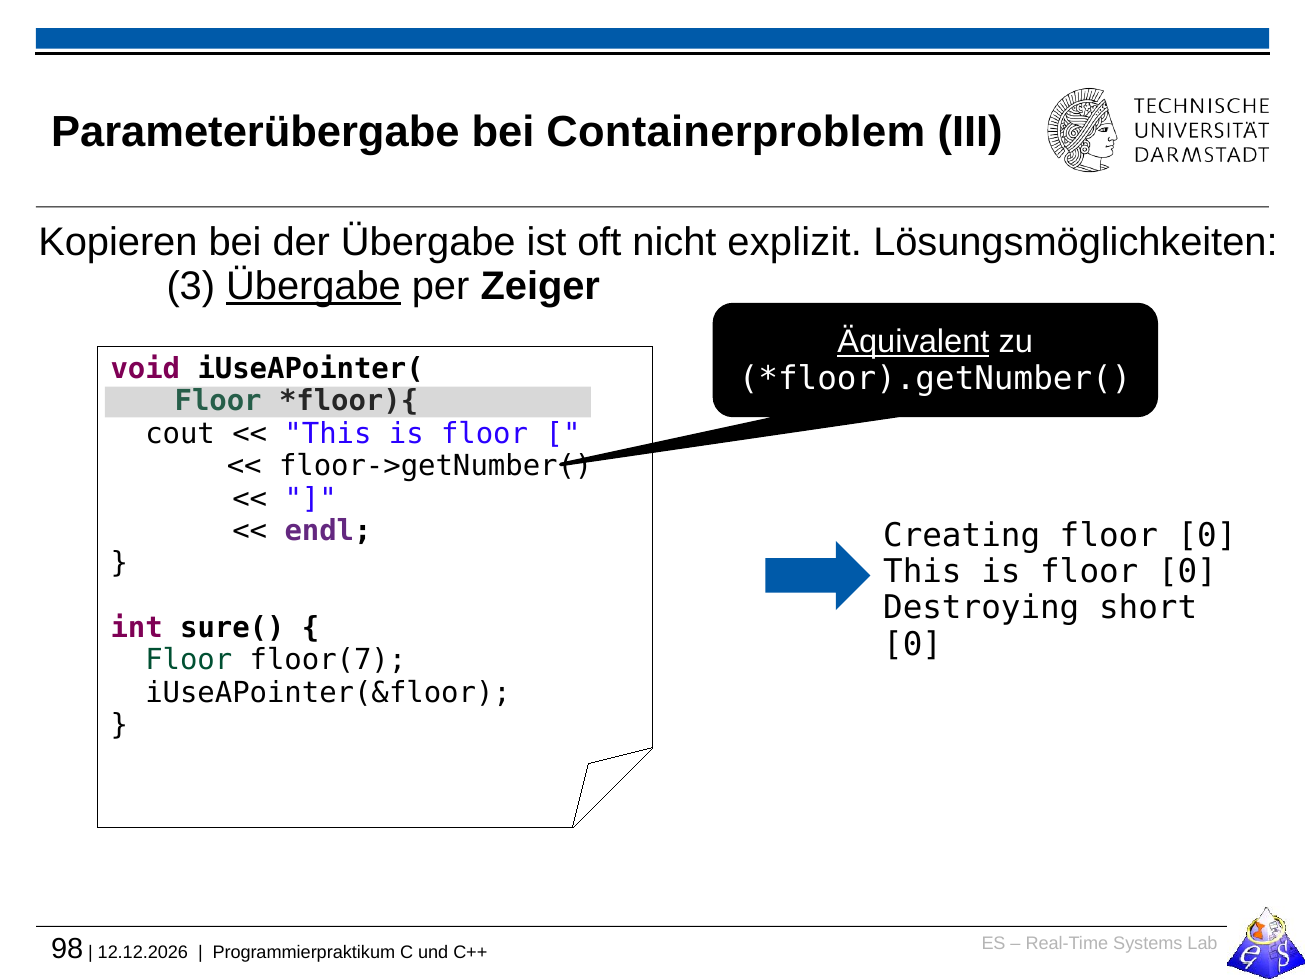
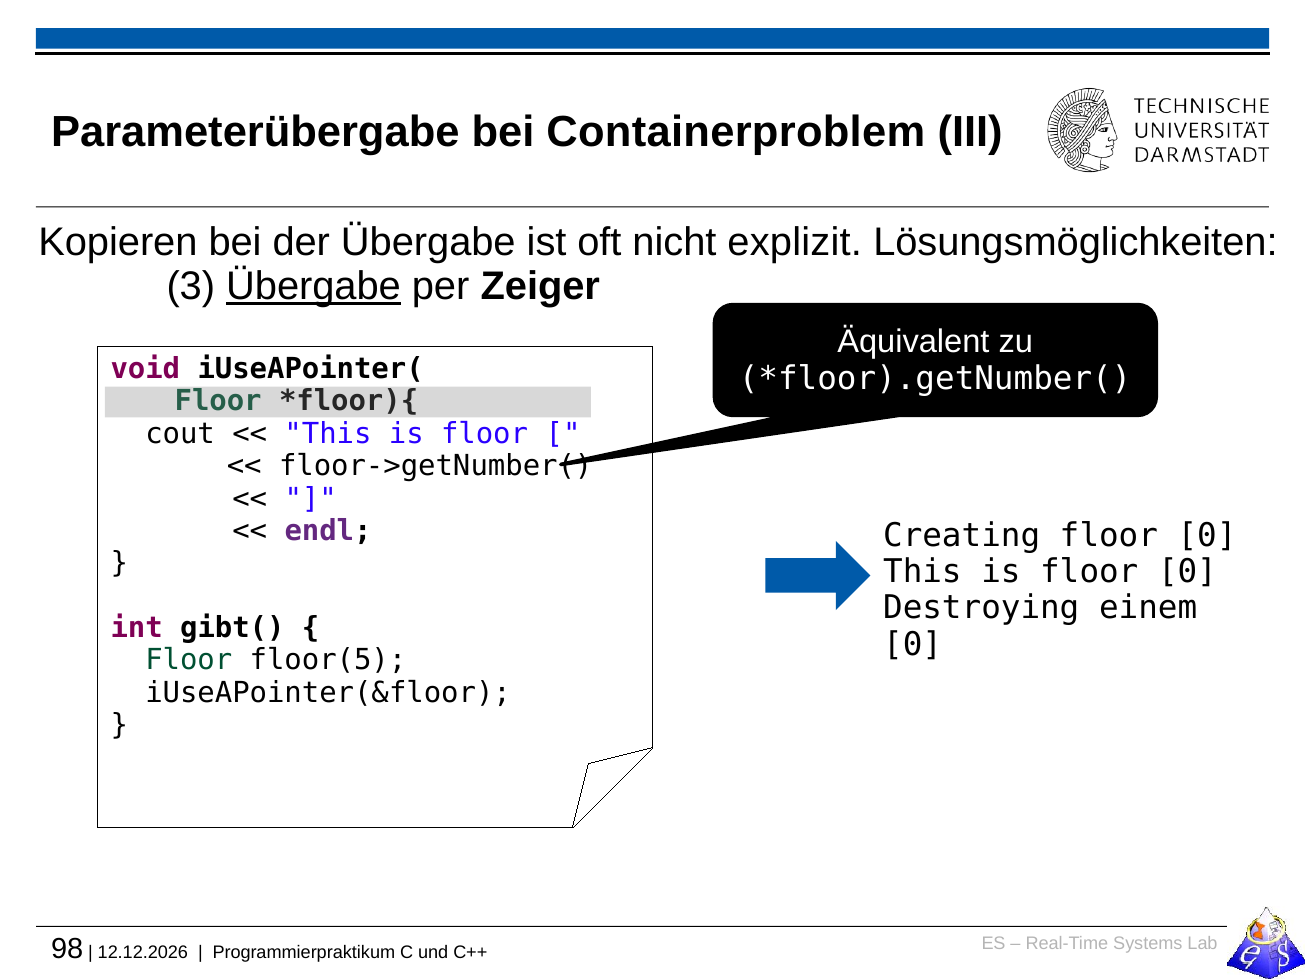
Äquivalent underline: present -> none
short: short -> einem
sure(: sure( -> gibt(
floor(7: floor(7 -> floor(5
